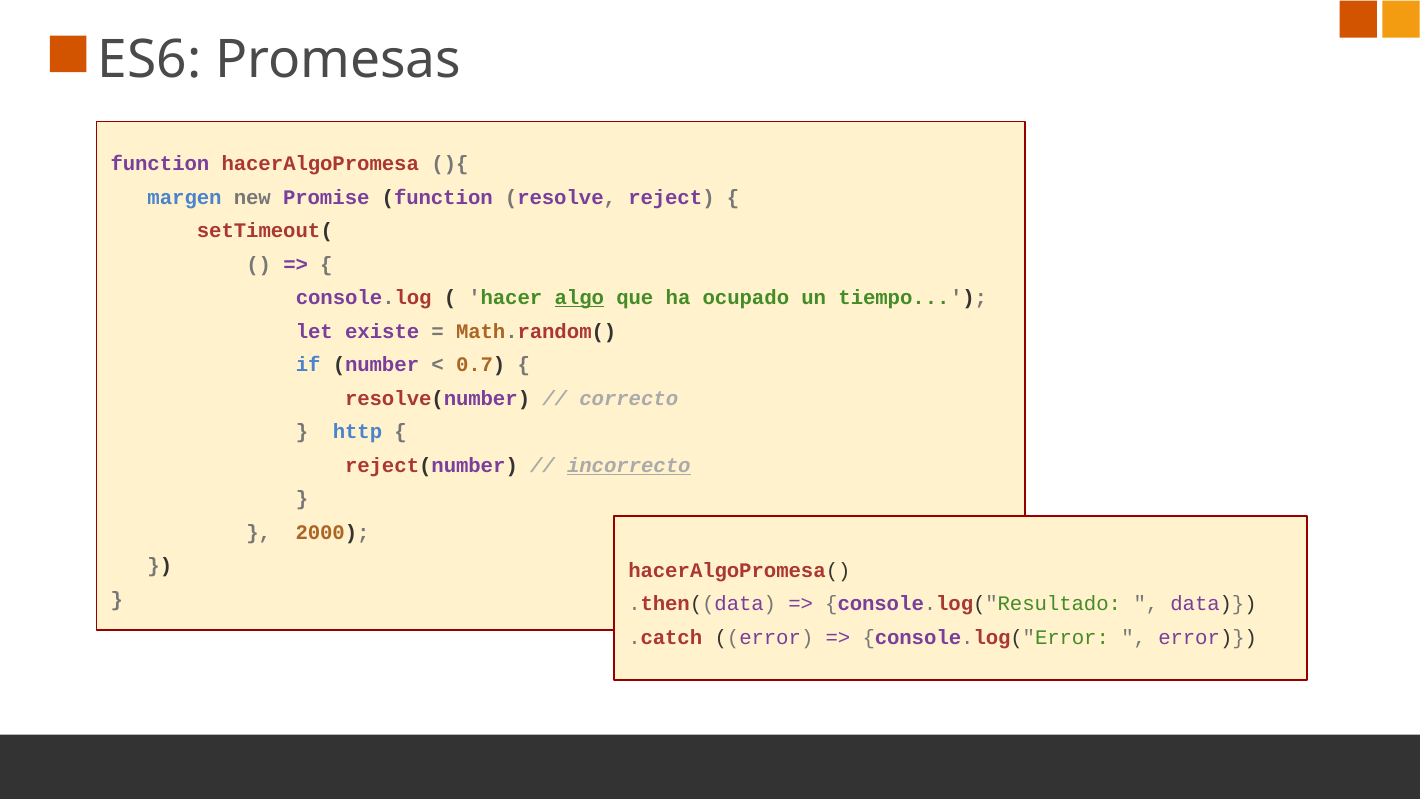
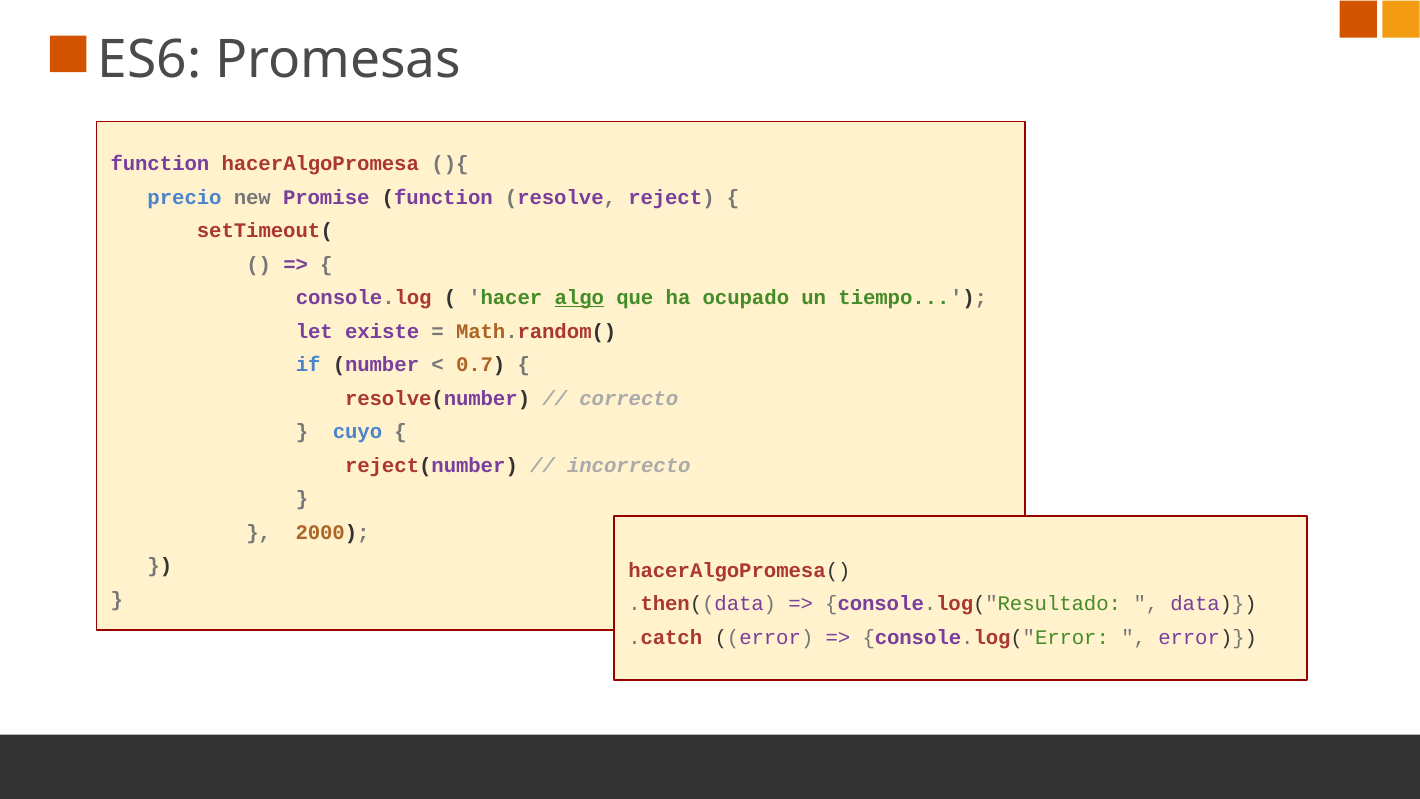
margen: margen -> precio
http: http -> cuyo
incorrecto underline: present -> none
